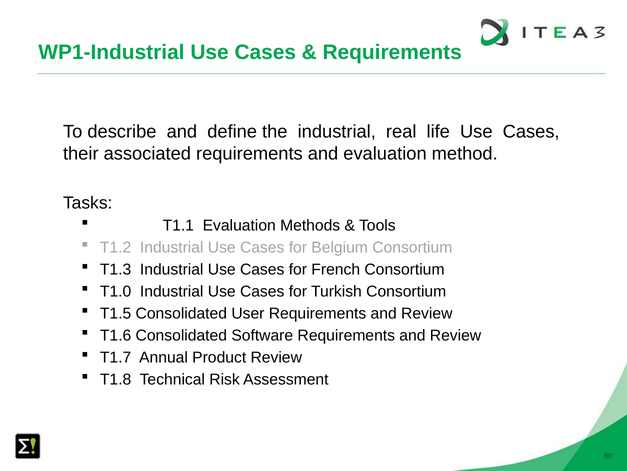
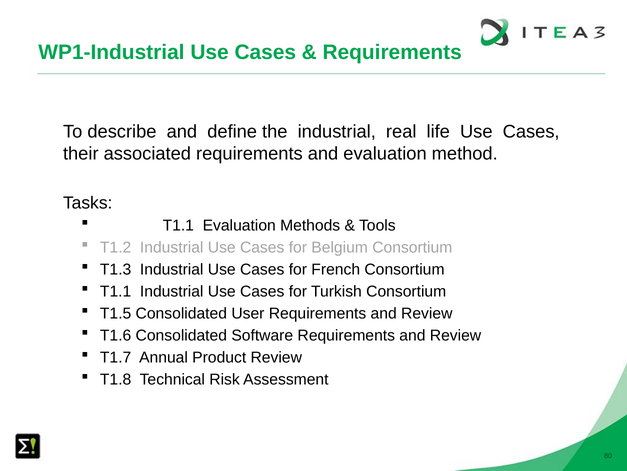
T1.0 at (116, 291): T1.0 -> T1.1
